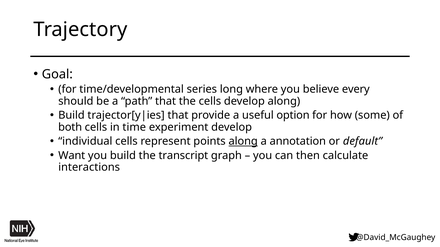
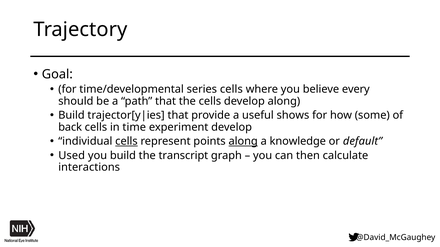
series long: long -> cells
option: option -> shows
both: both -> back
cells at (126, 142) underline: none -> present
annotation: annotation -> knowledge
Want: Want -> Used
